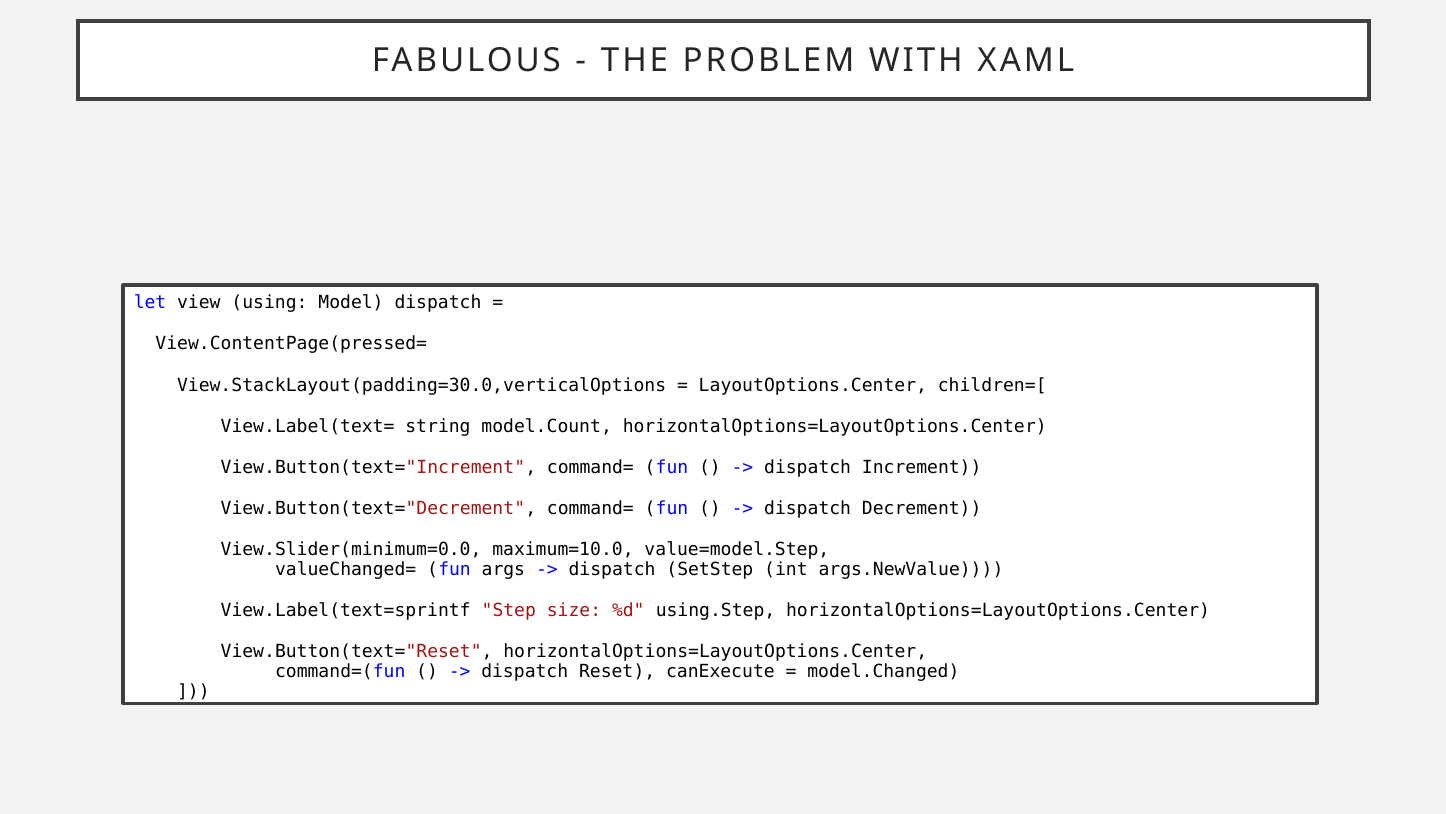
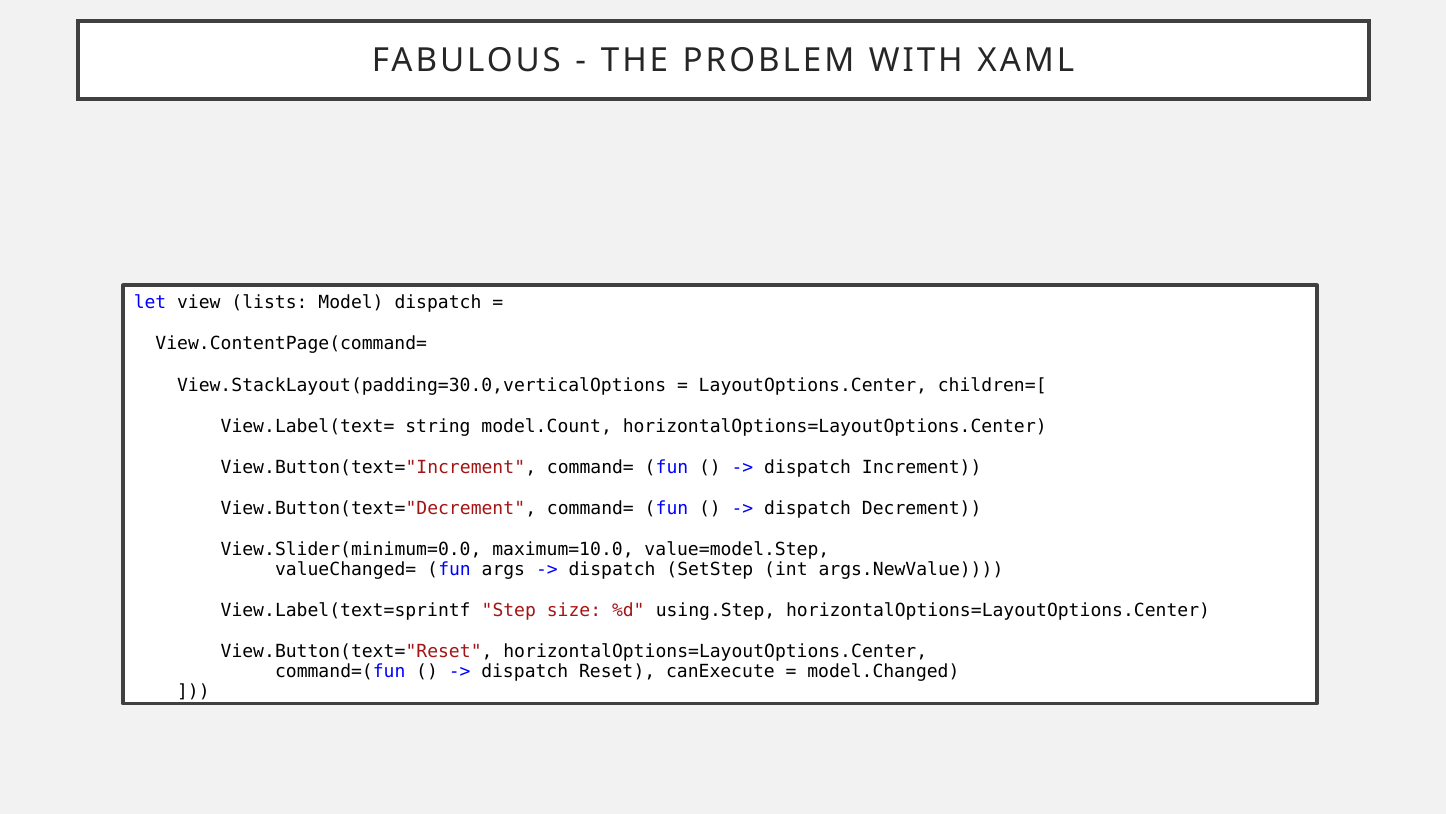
using: using -> lists
View.ContentPage(pressed=: View.ContentPage(pressed= -> View.ContentPage(command=
